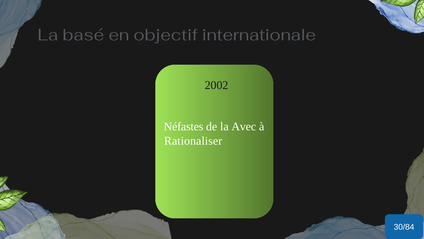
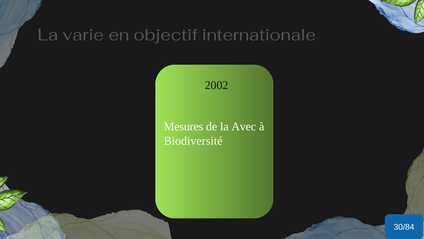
basé: basé -> varie
Néfastes: Néfastes -> Mesures
Rationaliser: Rationaliser -> Biodiversité
